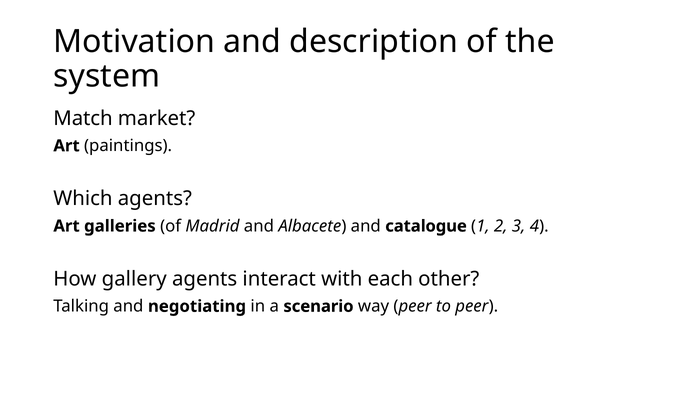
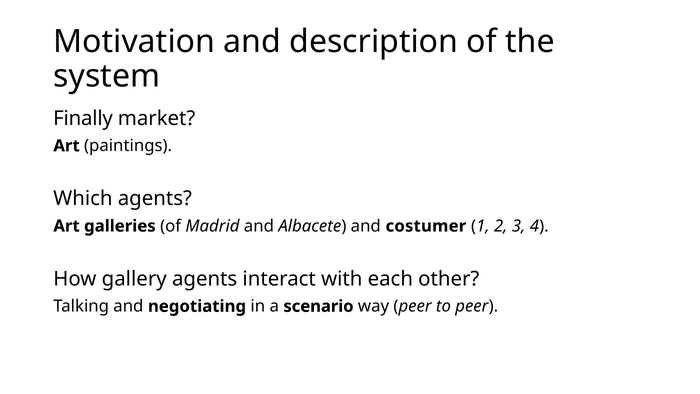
Match: Match -> Finally
catalogue: catalogue -> costumer
